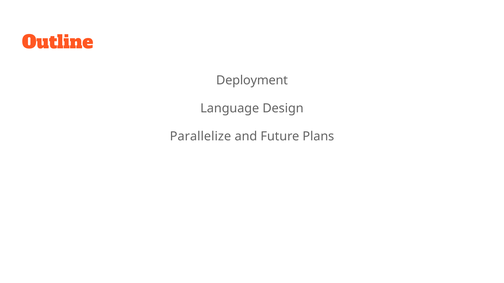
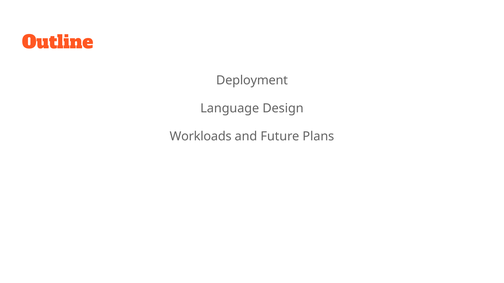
Parallelize: Parallelize -> Workloads
